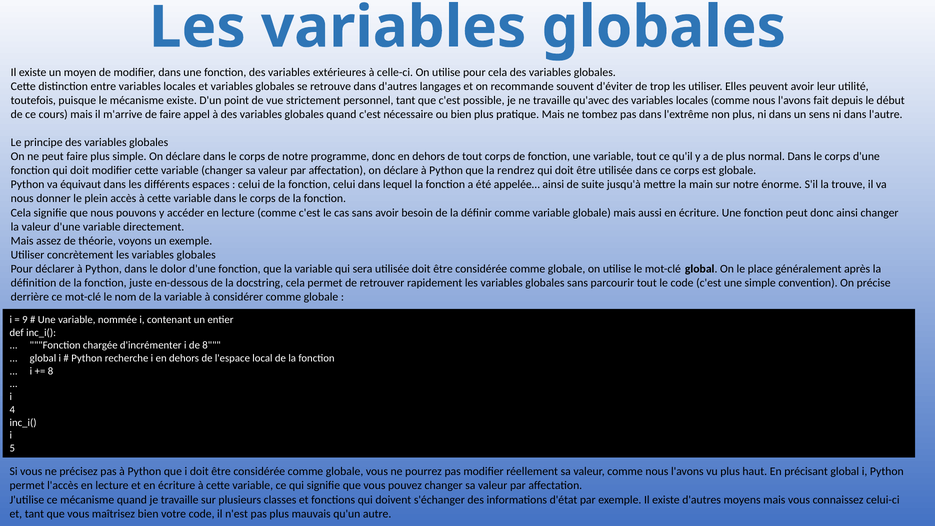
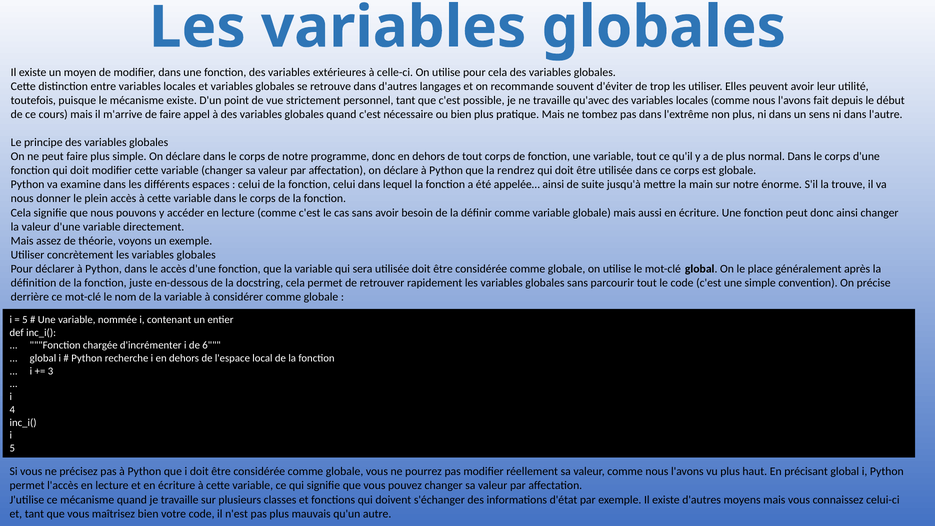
équivaut: équivaut -> examine
le dolor: dolor -> accès
9 at (25, 320): 9 -> 5
de 8: 8 -> 6
8 at (51, 371): 8 -> 3
